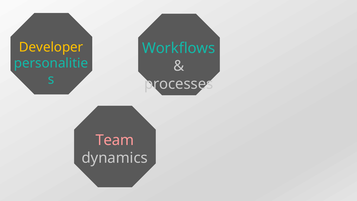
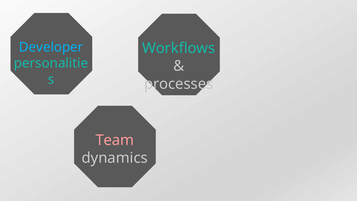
Developer colour: yellow -> light blue
